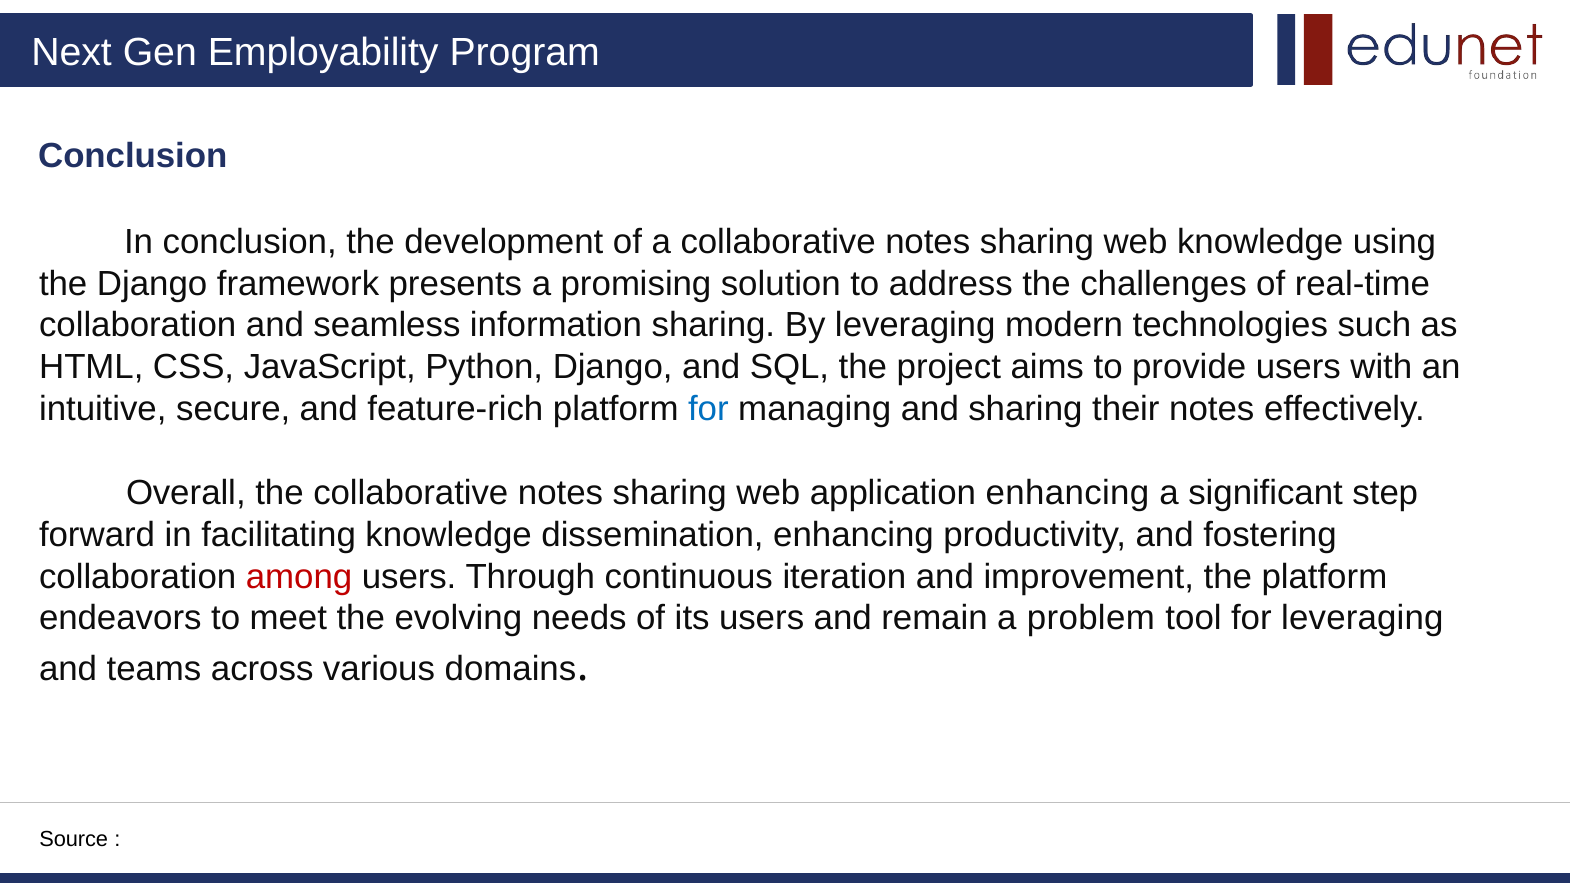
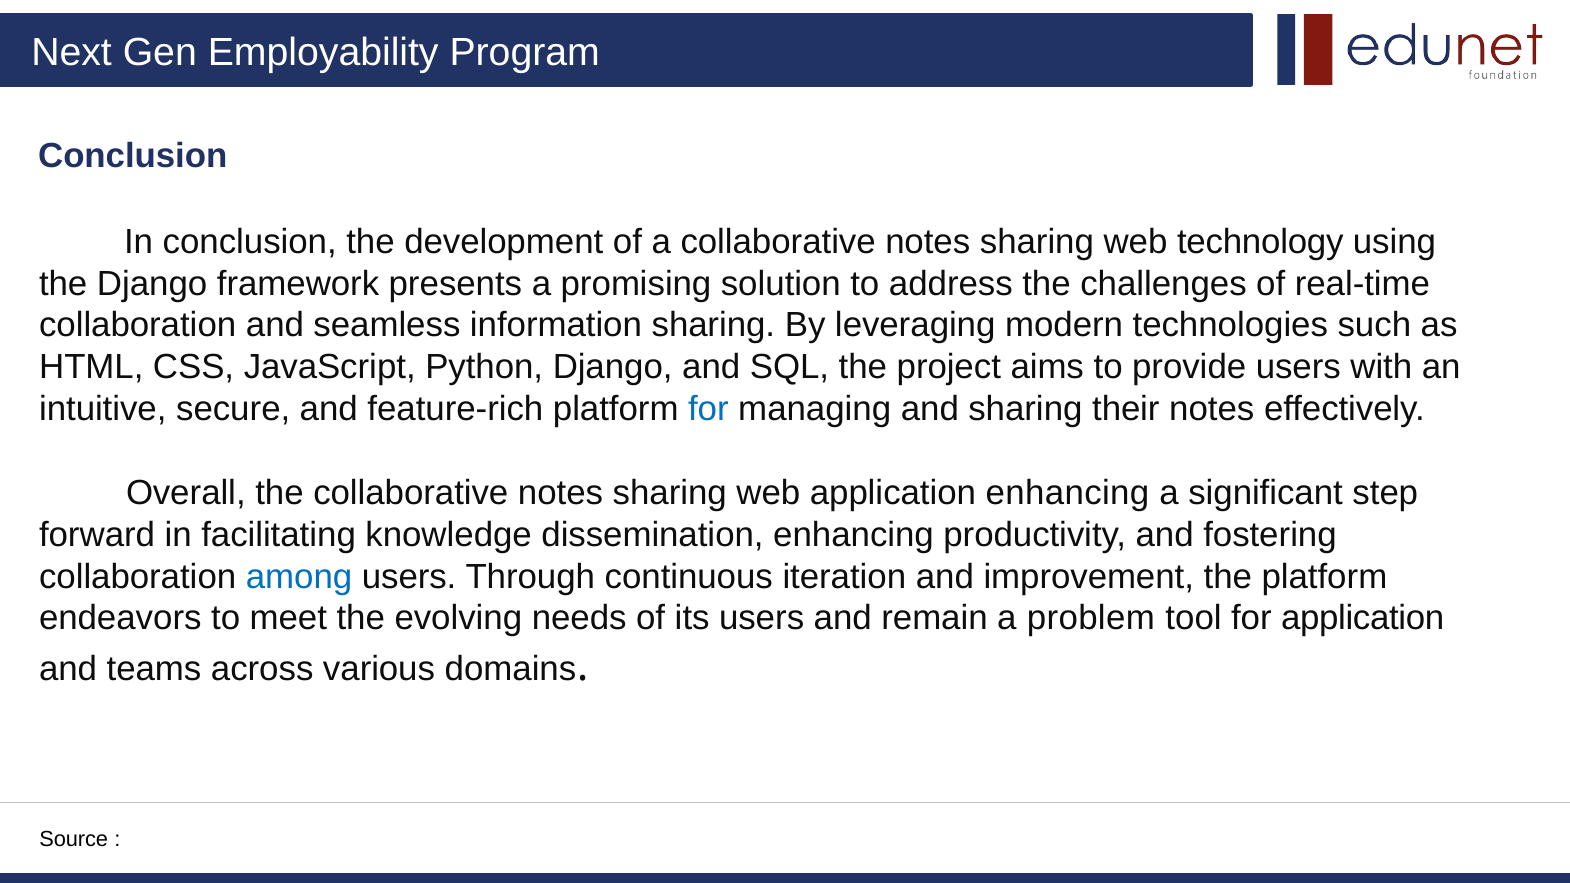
web knowledge: knowledge -> technology
among colour: red -> blue
for leveraging: leveraging -> application
